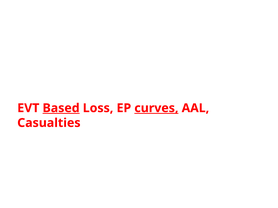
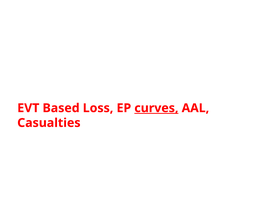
Based underline: present -> none
